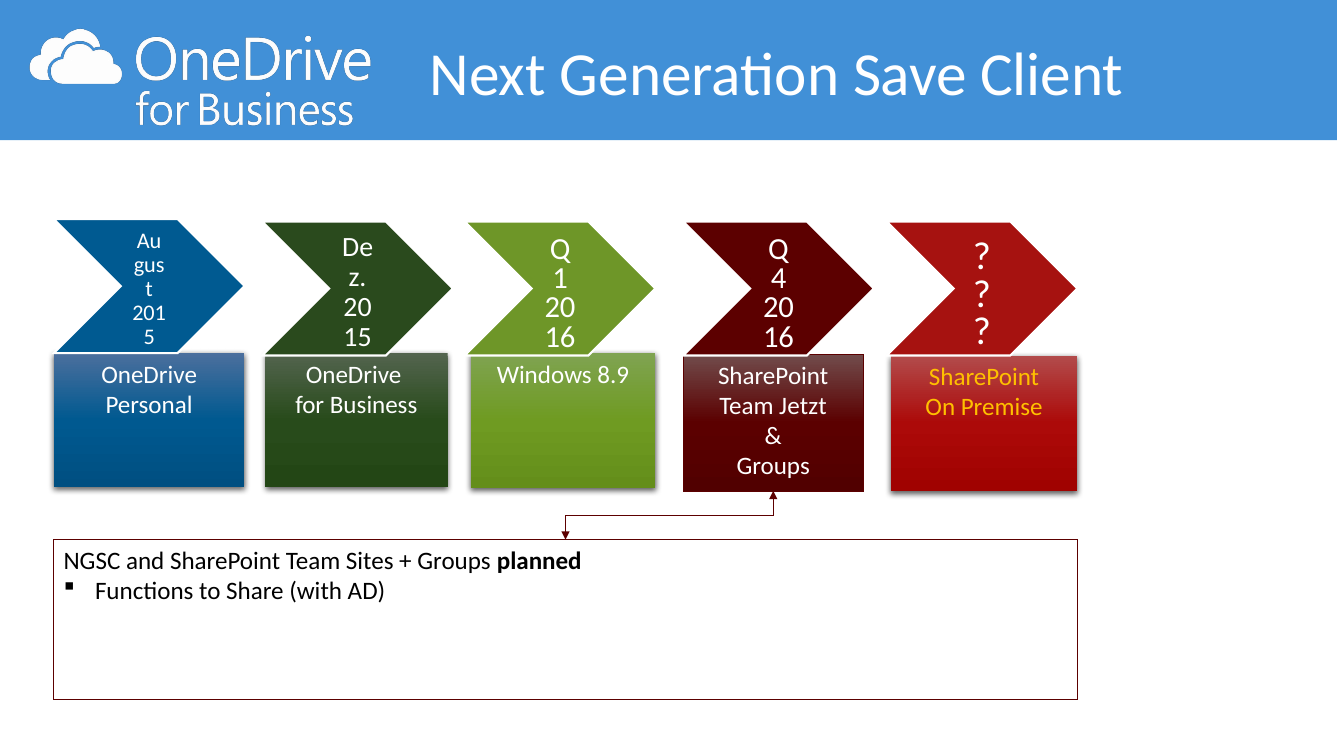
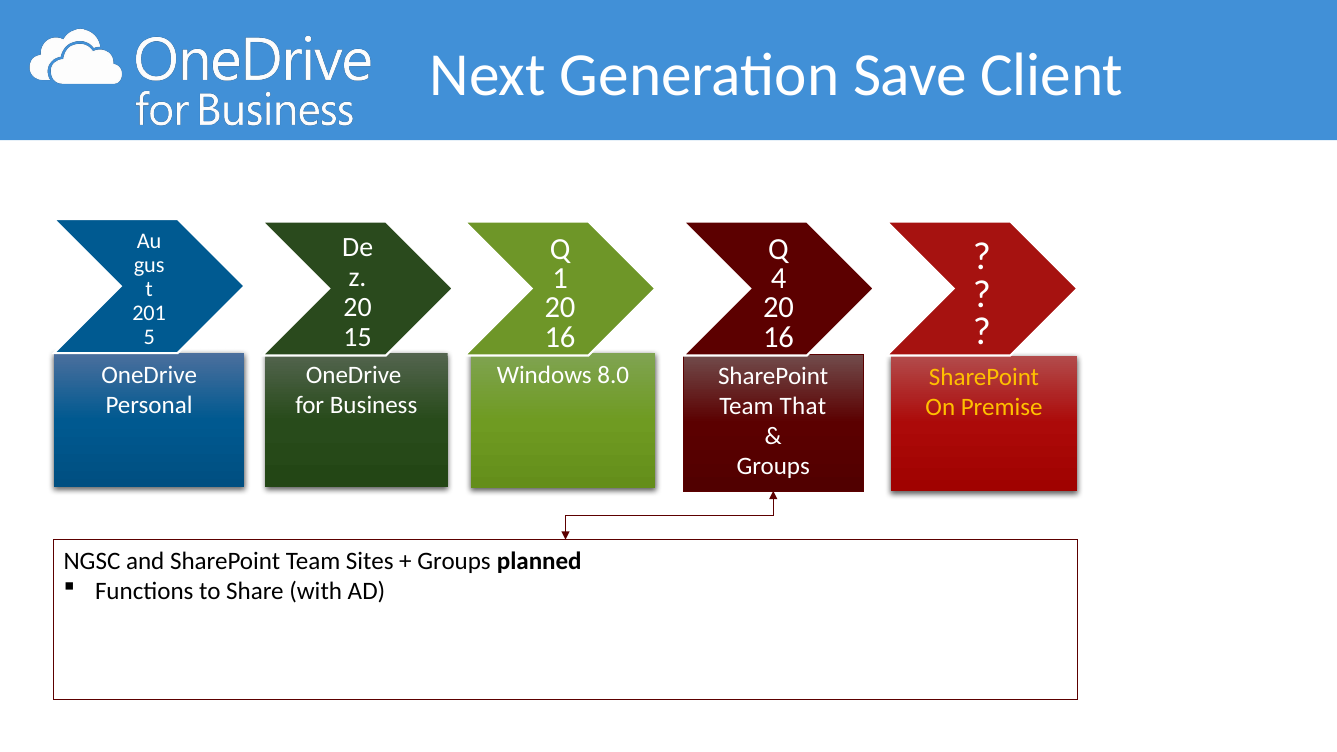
8.9: 8.9 -> 8.0
Jetzt: Jetzt -> That
